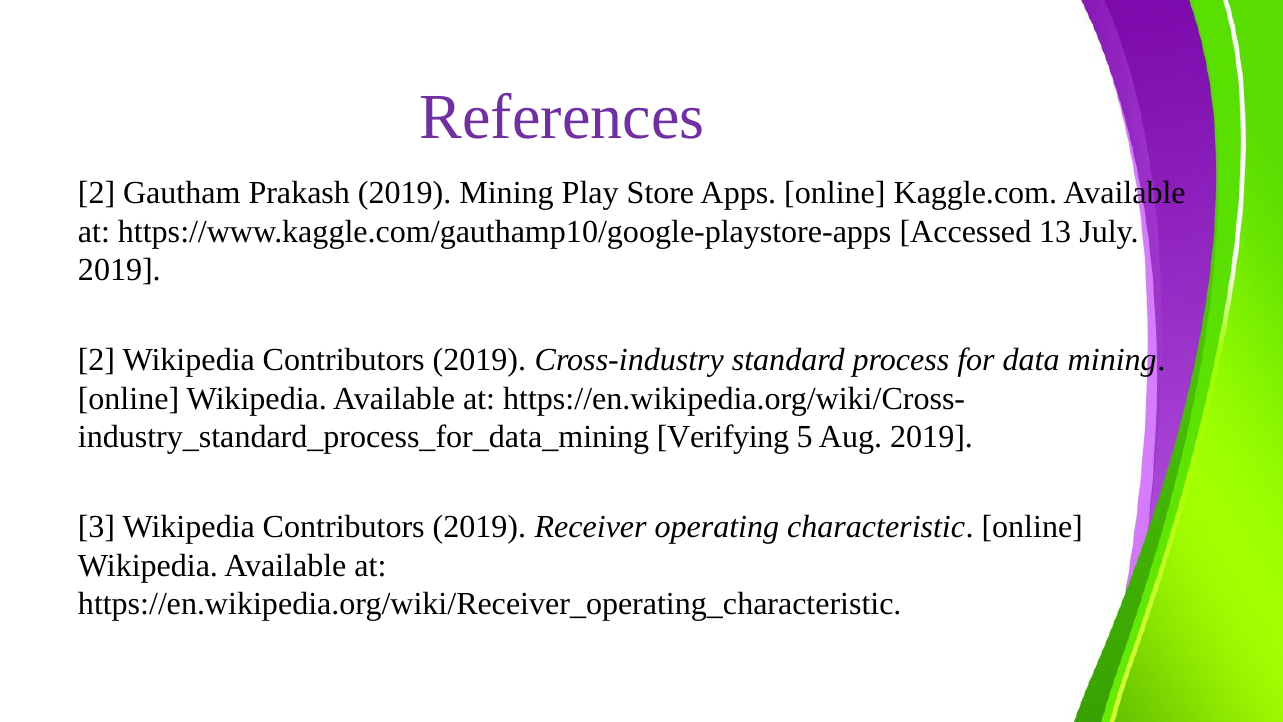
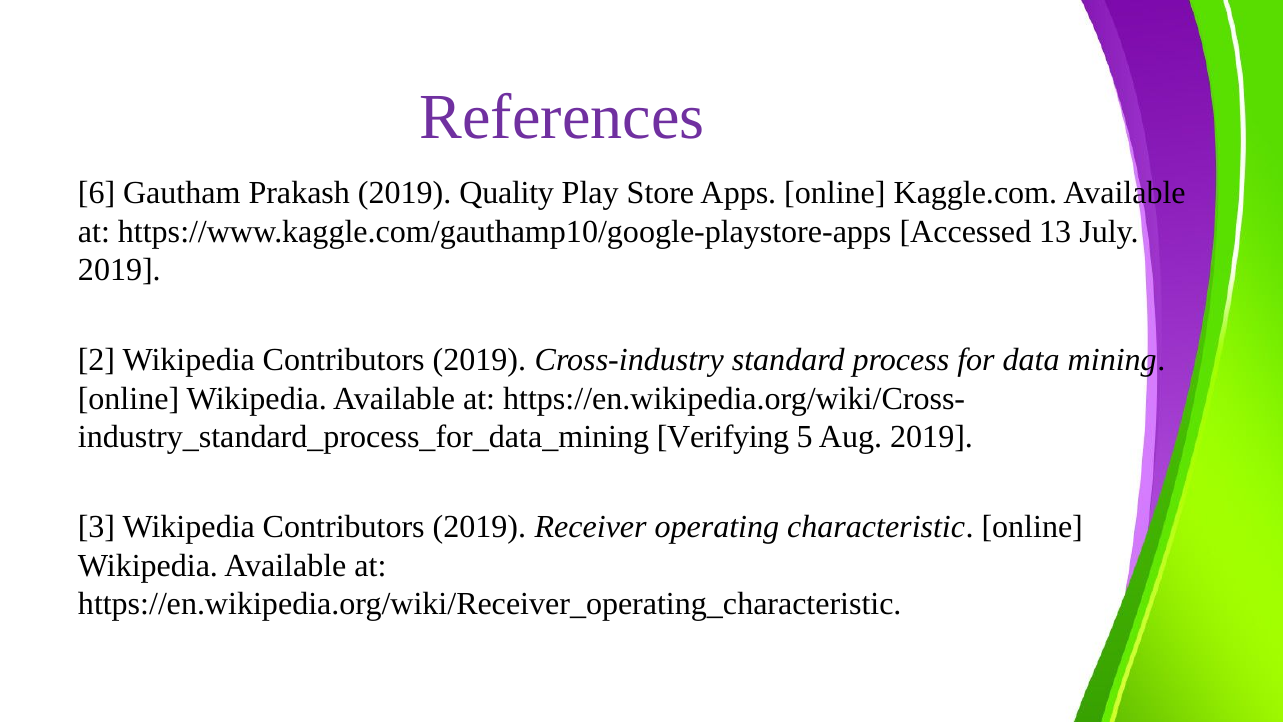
2 at (97, 193): 2 -> 6
2019 Mining: Mining -> Quality
